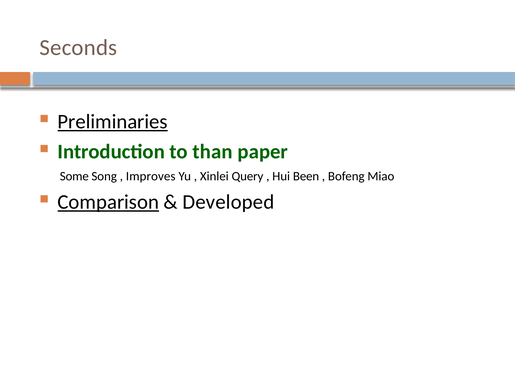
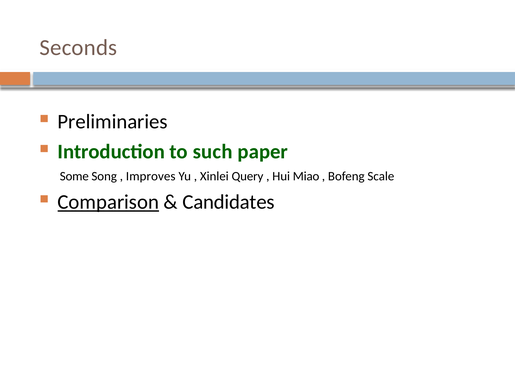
Preliminaries underline: present -> none
than: than -> such
Been: Been -> Miao
Miao: Miao -> Scale
Developed: Developed -> Candidates
